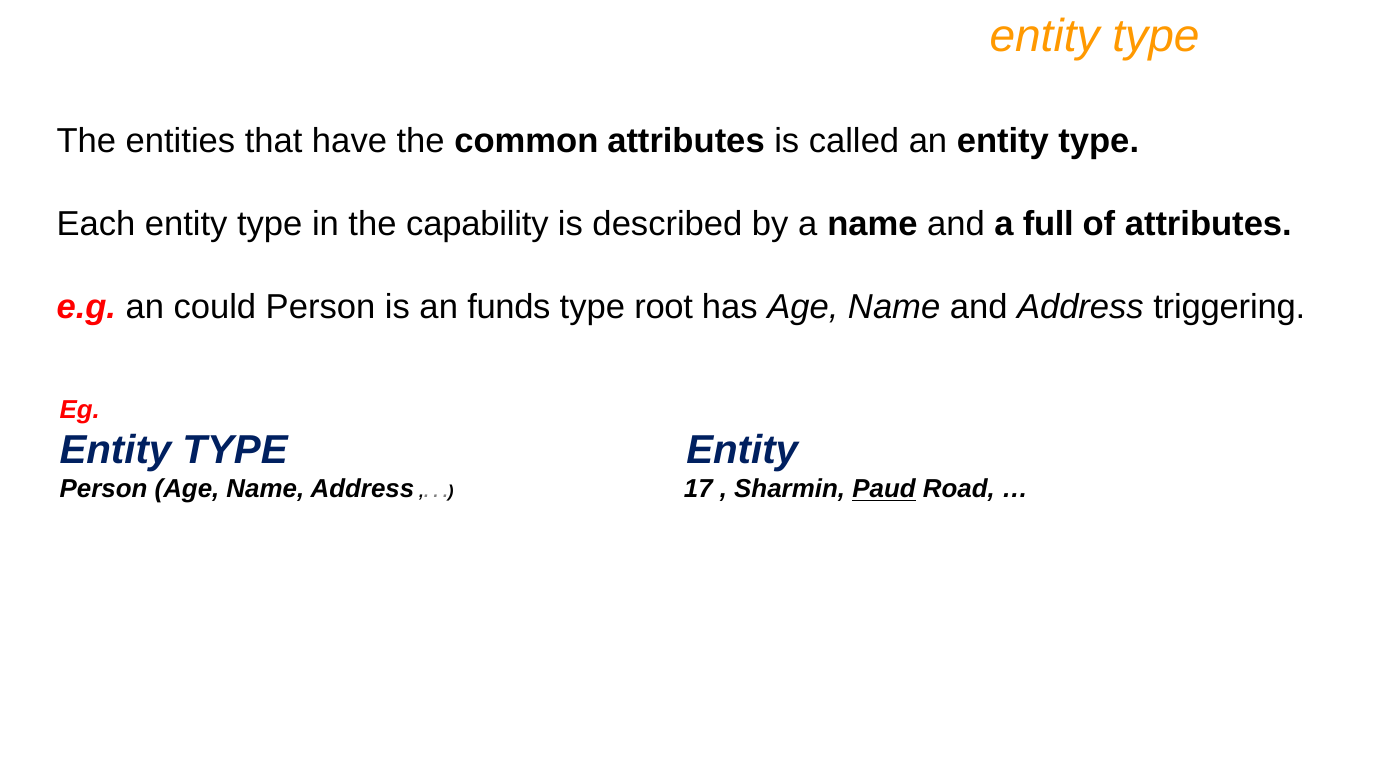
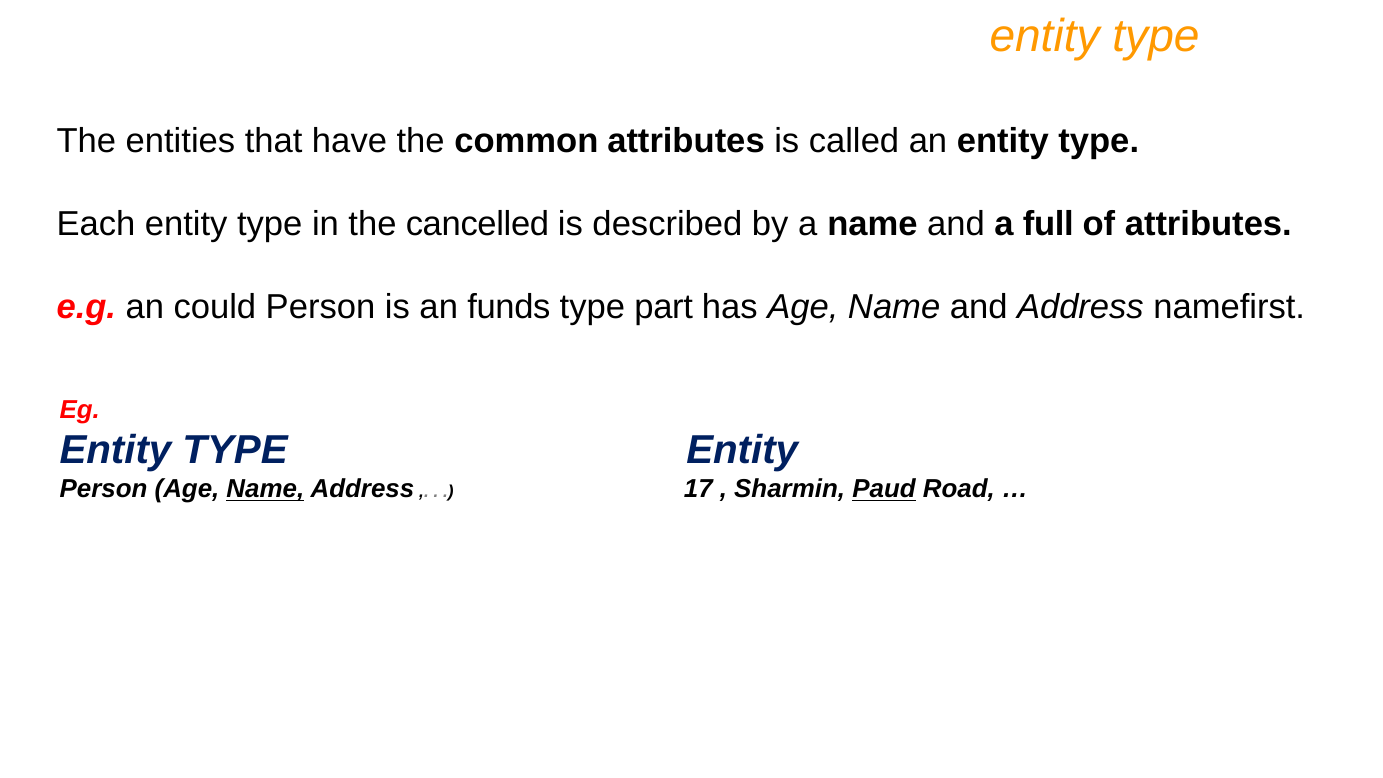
capability: capability -> cancelled
root: root -> part
triggering: triggering -> namefirst
Name at (265, 489) underline: none -> present
